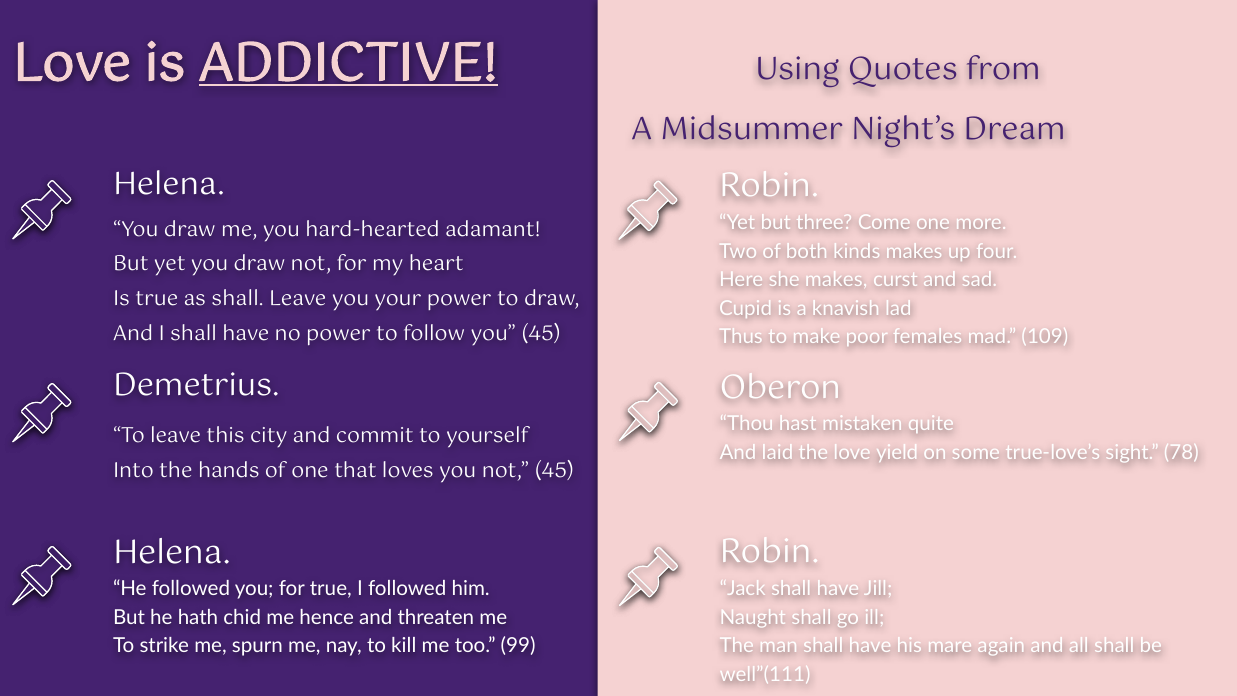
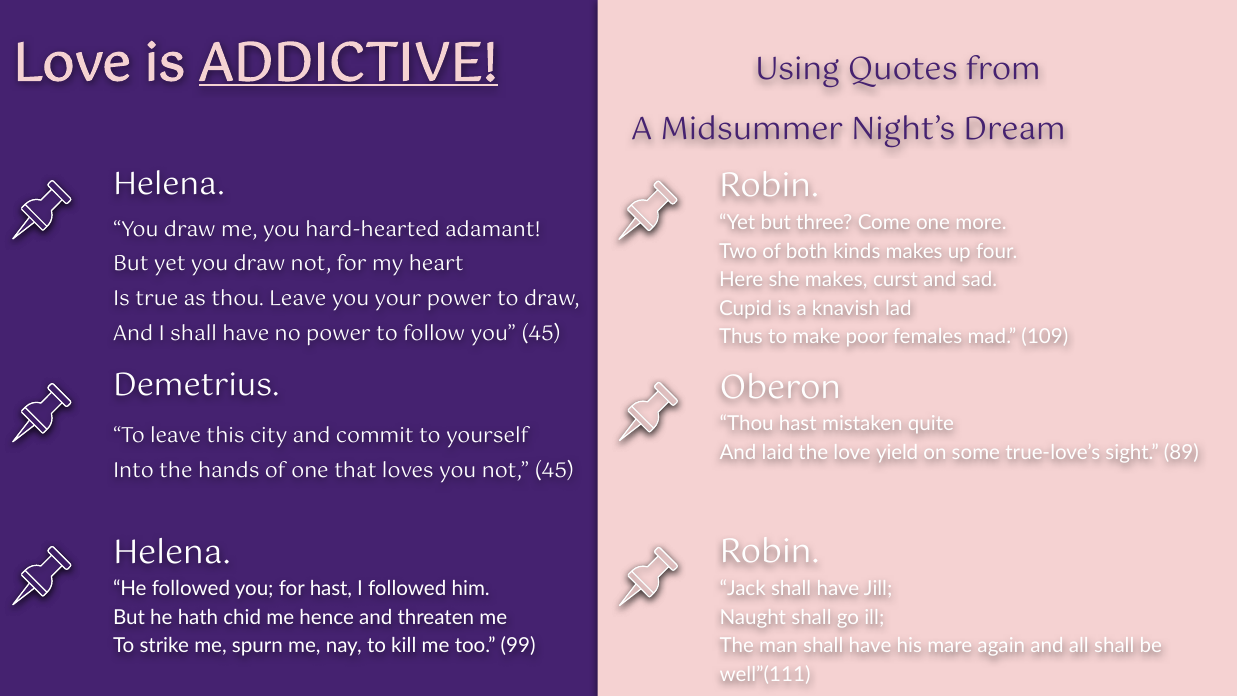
as shall: shall -> thou
78: 78 -> 89
for true: true -> hast
